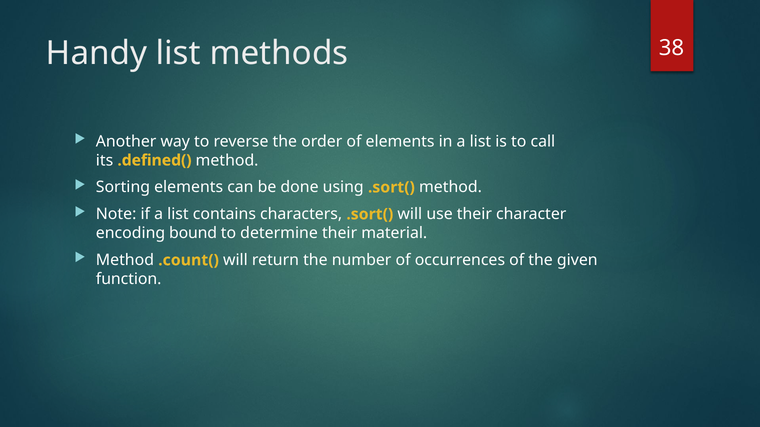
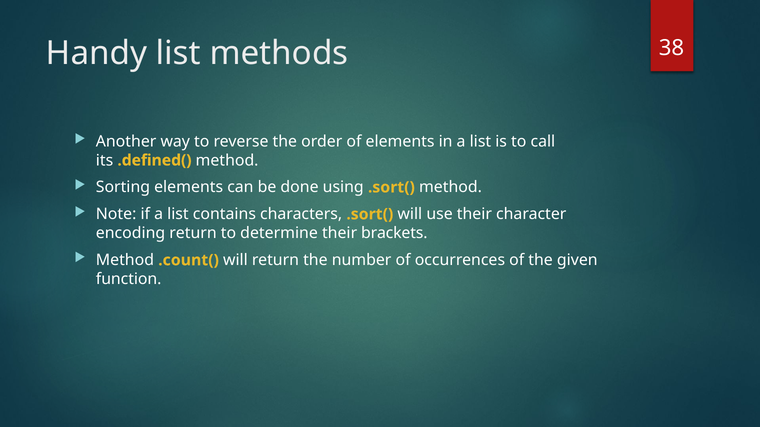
encoding bound: bound -> return
material: material -> brackets
